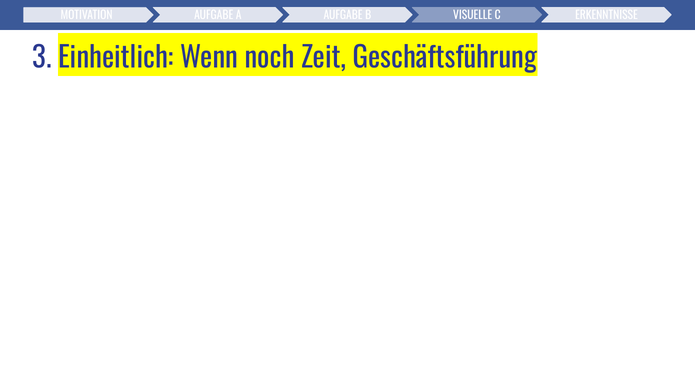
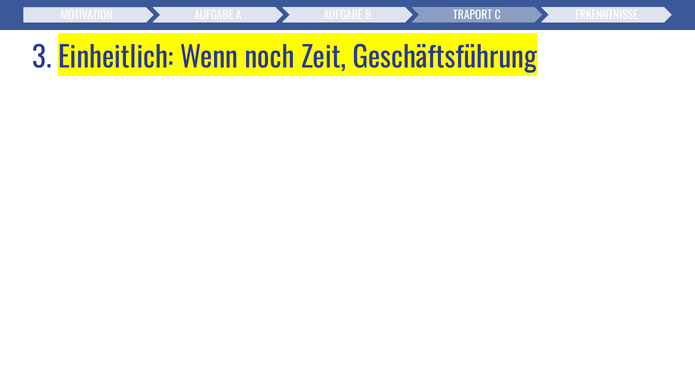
VISUELLE: VISUELLE -> TRAPORT
